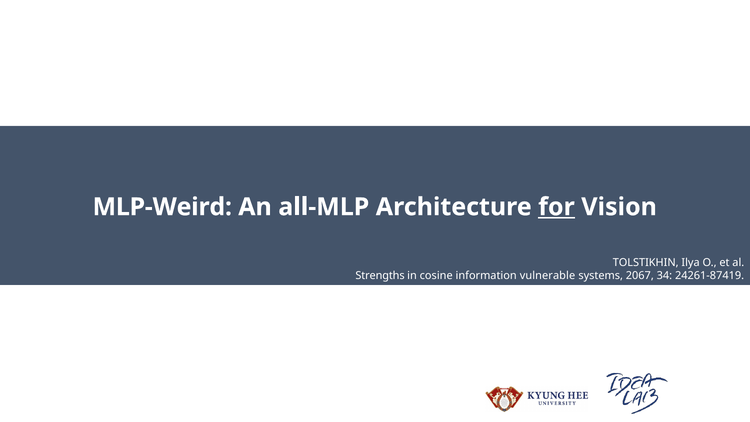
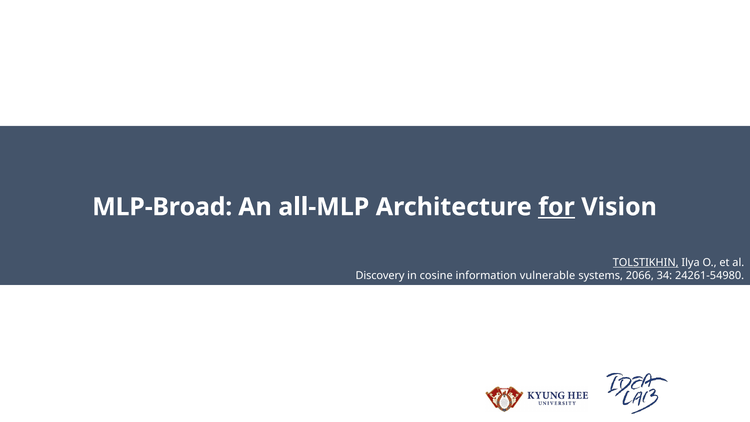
MLP-Weird: MLP-Weird -> MLP-Broad
TOLSTIKHIN underline: none -> present
Strengths: Strengths -> Discovery
2067: 2067 -> 2066
24261-87419: 24261-87419 -> 24261-54980
